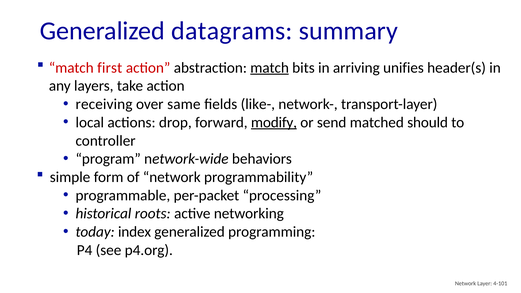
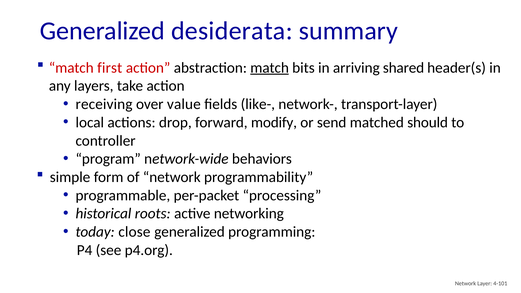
datagrams: datagrams -> desiderata
unifies: unifies -> shared
same: same -> value
modify underline: present -> none
index: index -> close
